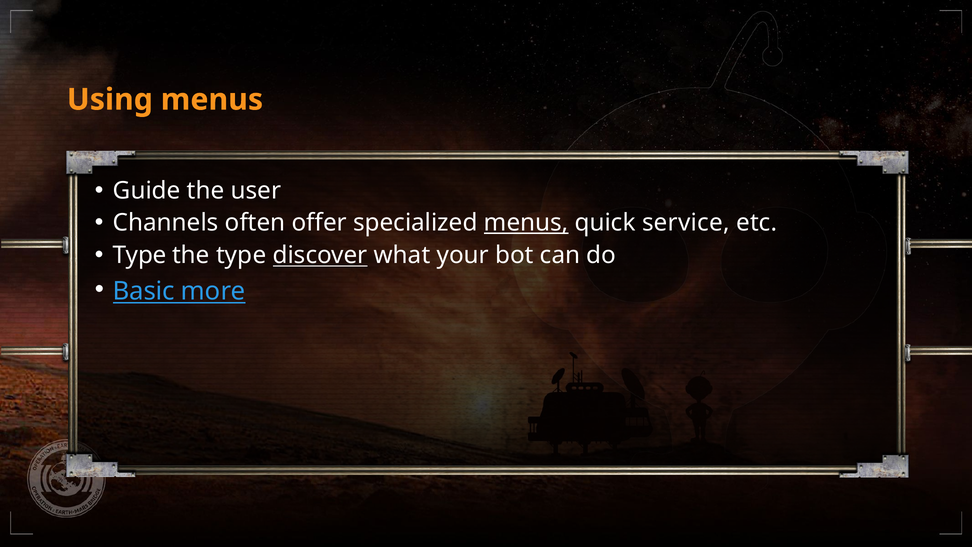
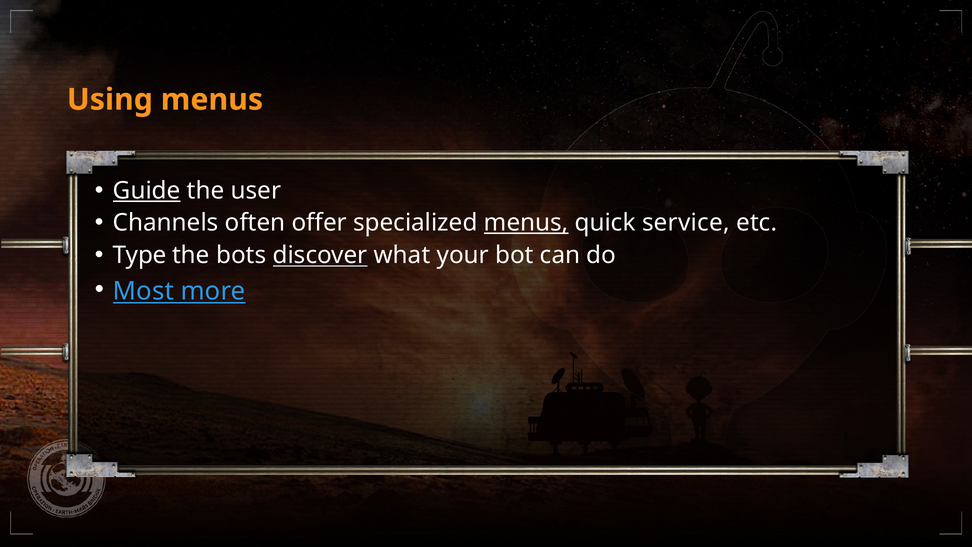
Guide underline: none -> present
the type: type -> bots
Basic: Basic -> Most
